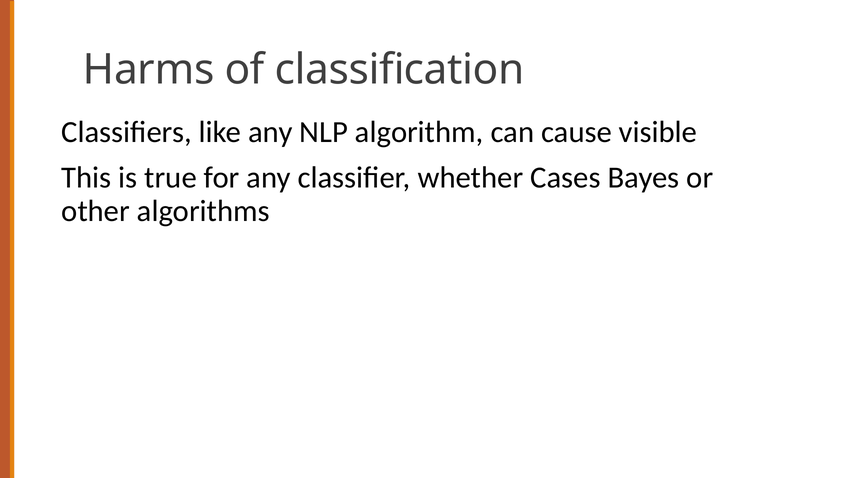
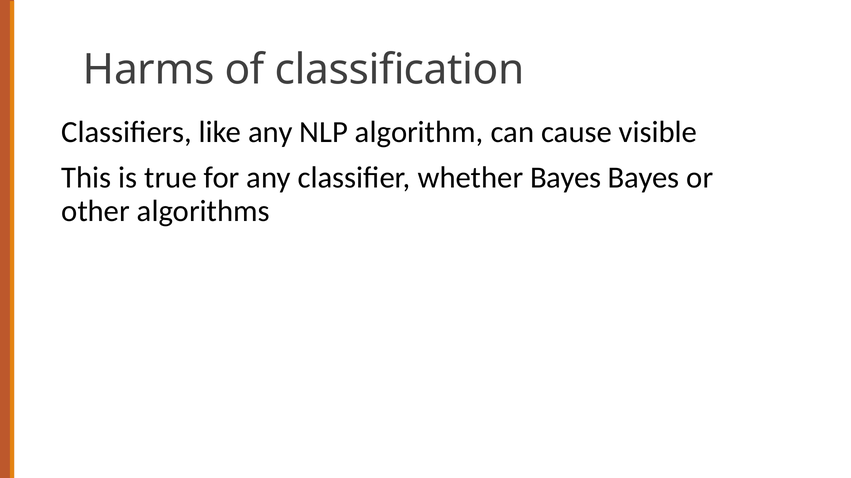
whether Cases: Cases -> Bayes
